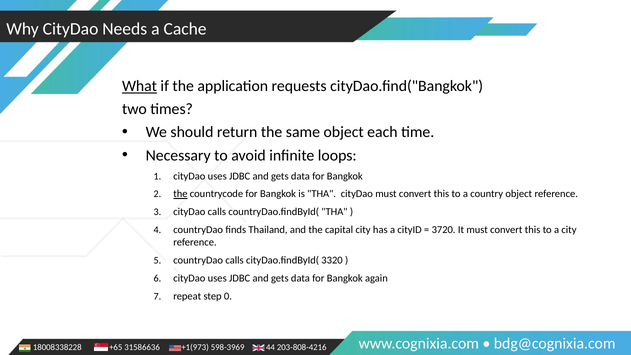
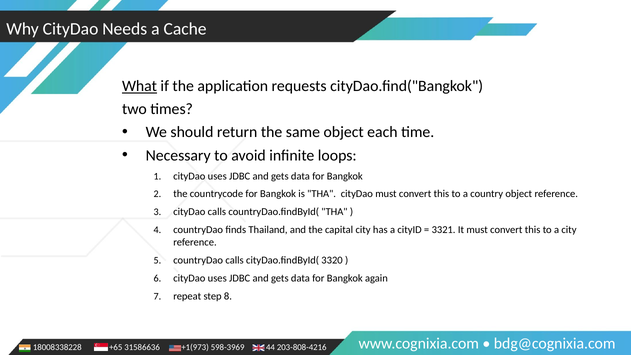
the at (180, 194) underline: present -> none
3720: 3720 -> 3321
0: 0 -> 8
